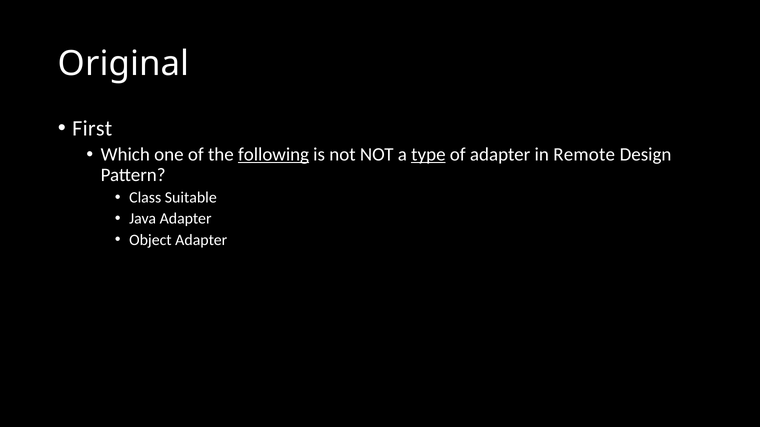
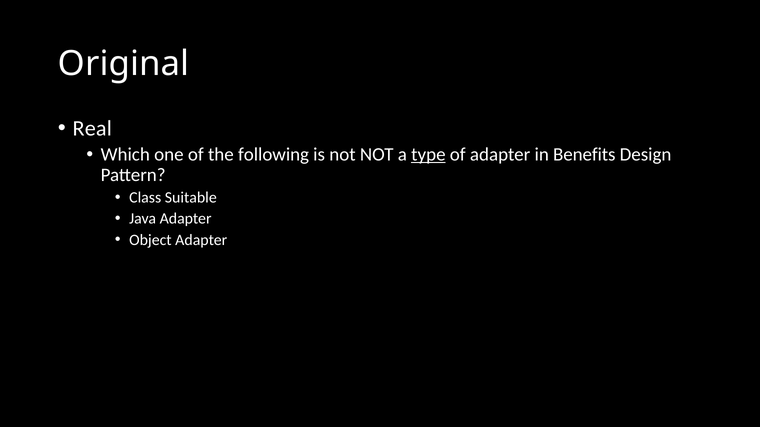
First: First -> Real
following underline: present -> none
Remote: Remote -> Benefits
